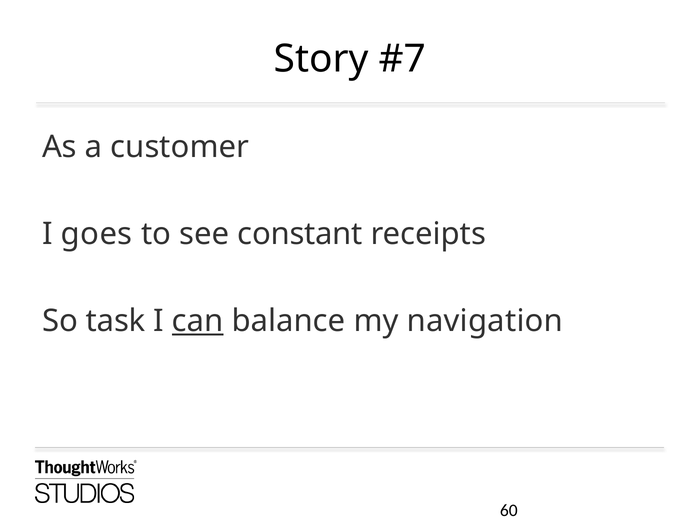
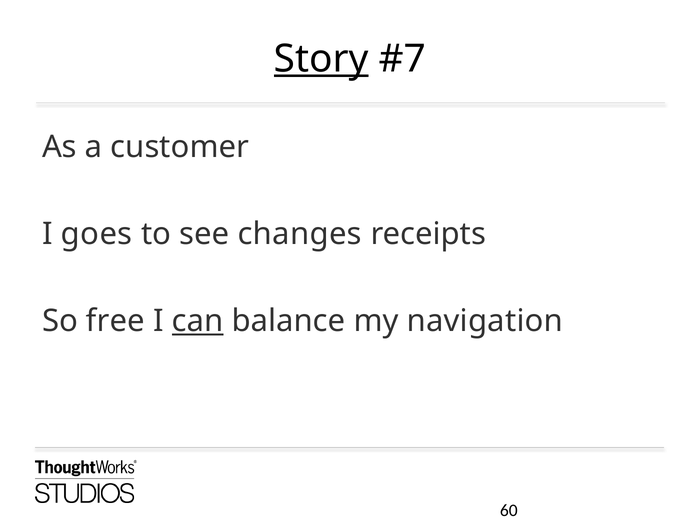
Story underline: none -> present
constant: constant -> changes
task: task -> free
